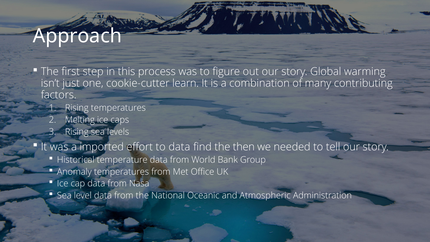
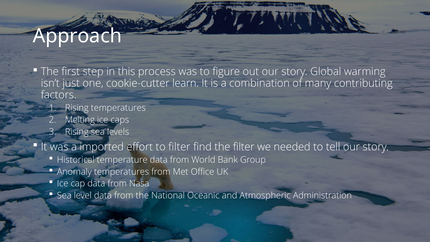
to data: data -> filter
the then: then -> filter
